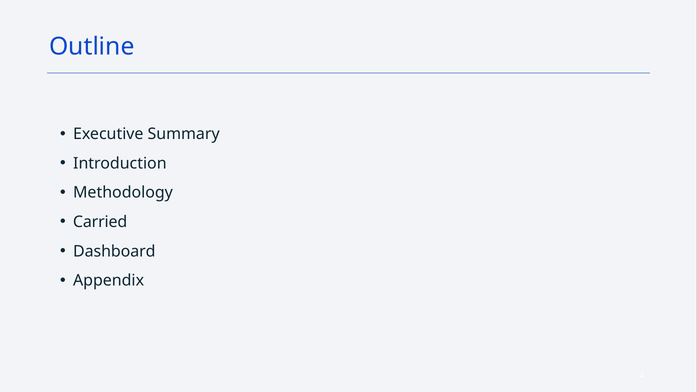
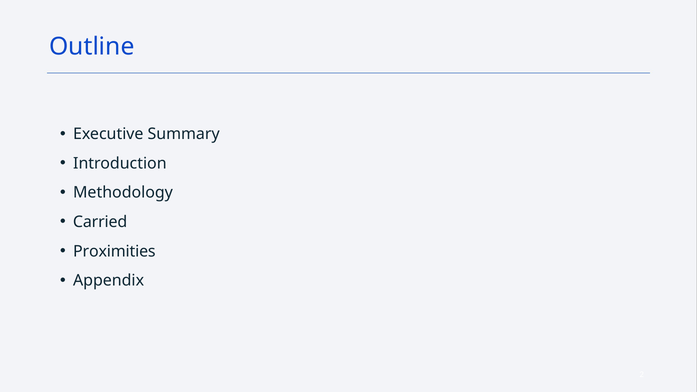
Dashboard: Dashboard -> Proximities
